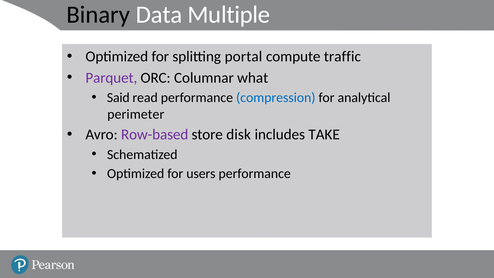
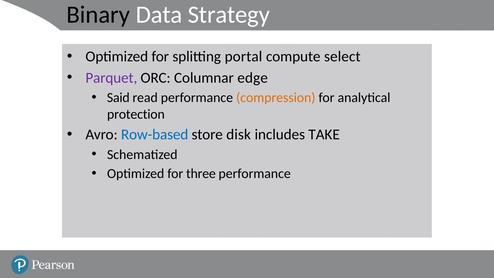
Multiple: Multiple -> Strategy
traffic: traffic -> select
what: what -> edge
compression colour: blue -> orange
perimeter: perimeter -> protection
Row-based colour: purple -> blue
users: users -> three
